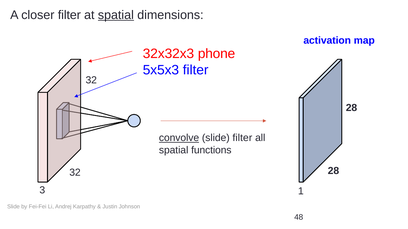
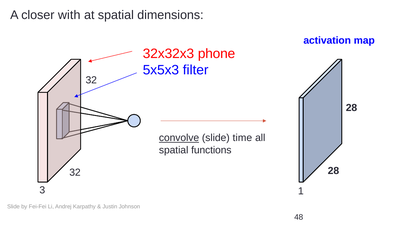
closer filter: filter -> with
spatial at (116, 15) underline: present -> none
slide filter: filter -> time
